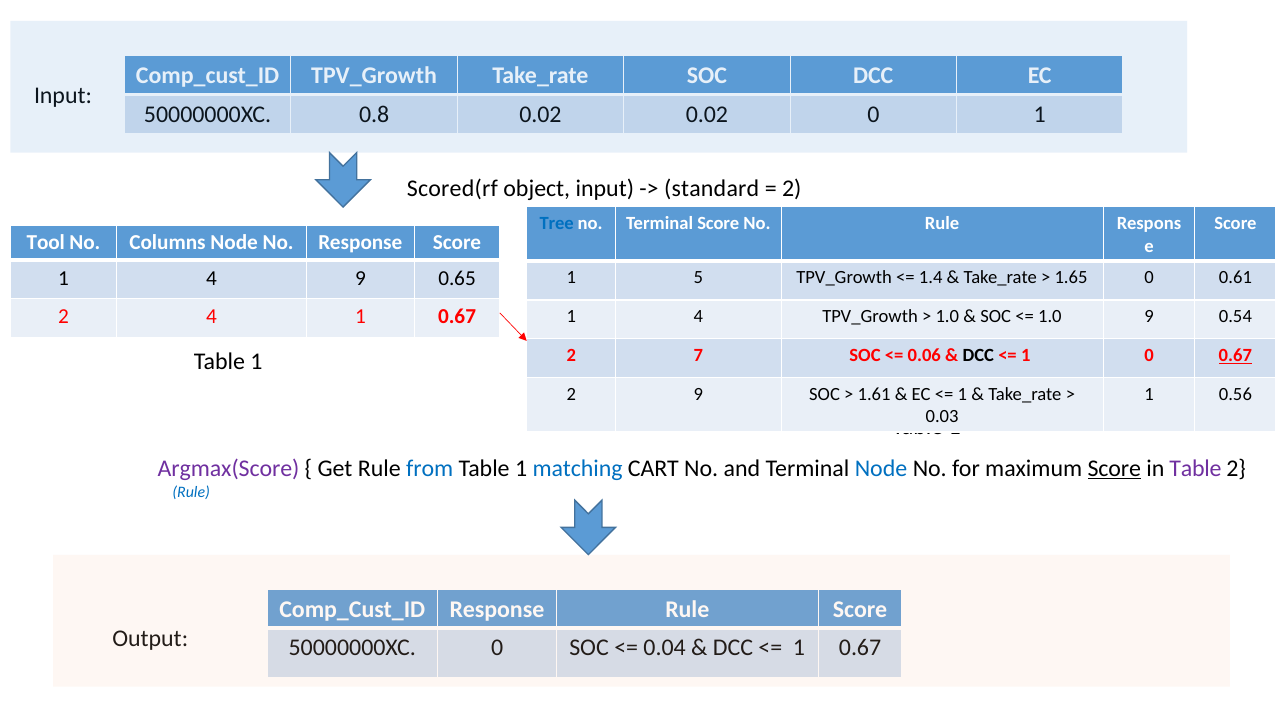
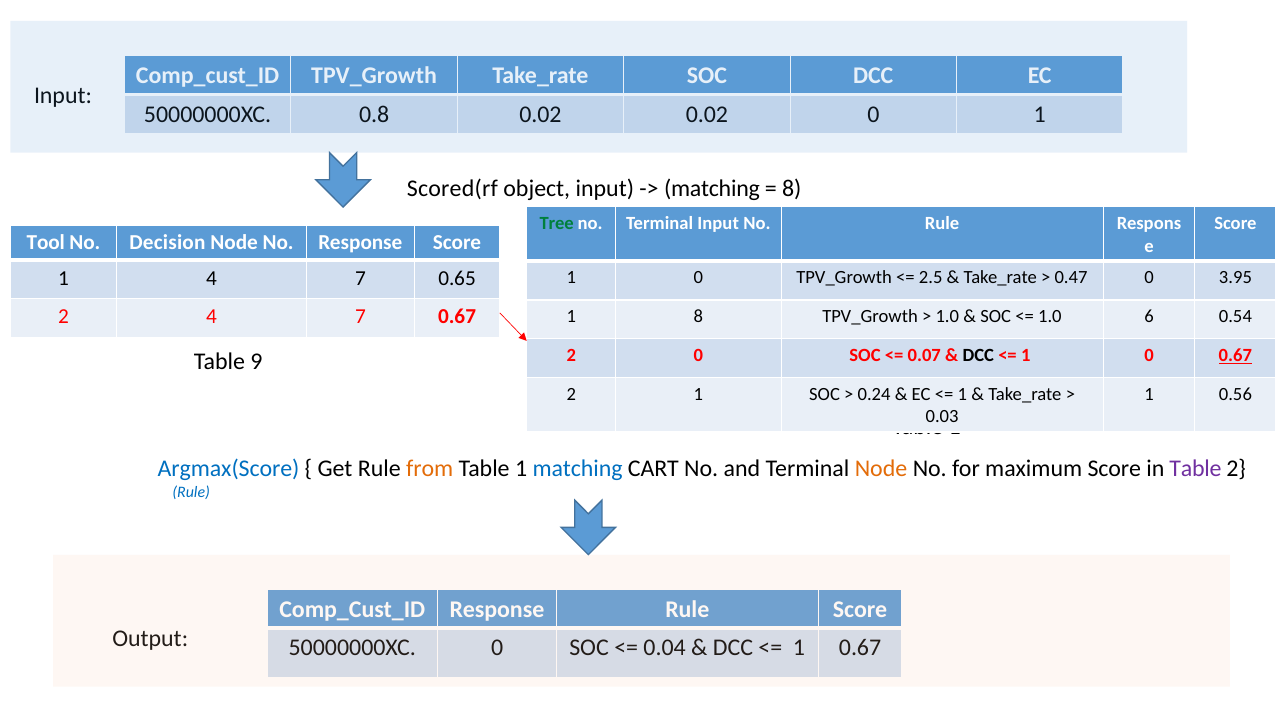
standard at (712, 188): standard -> matching
2 at (792, 188): 2 -> 8
Tree colour: blue -> green
Terminal Score: Score -> Input
Columns: Columns -> Decision
1 4 9: 9 -> 7
5 at (698, 277): 5 -> 0
1.4: 1.4 -> 2.5
1.65: 1.65 -> 0.47
0.61: 0.61 -> 3.95
2 4 1: 1 -> 7
4 at (698, 316): 4 -> 8
1.0 9: 9 -> 6
2 7: 7 -> 0
0.06: 0.06 -> 0.07
1 at (257, 361): 1 -> 9
2 9: 9 -> 1
1.61: 1.61 -> 0.24
Argmax(Score colour: purple -> blue
from colour: blue -> orange
Node at (881, 468) colour: blue -> orange
Score at (1114, 468) underline: present -> none
